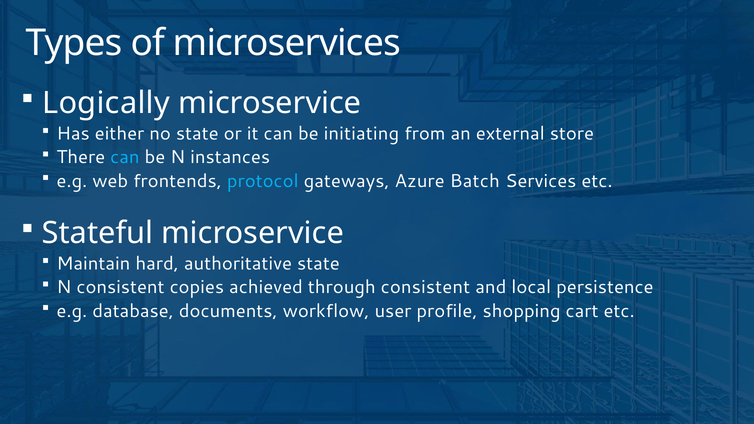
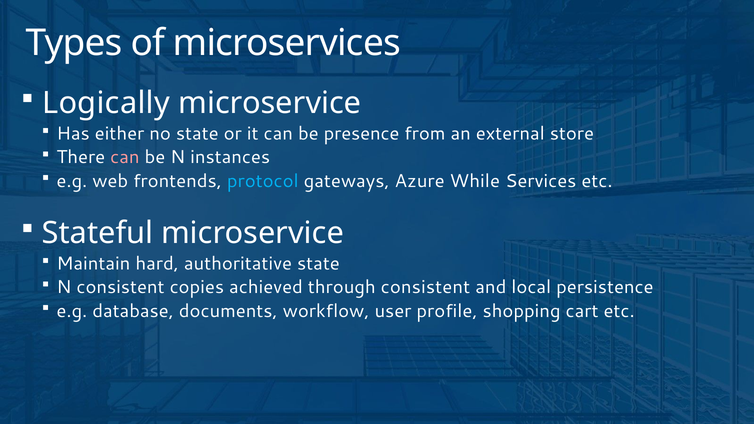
initiating: initiating -> presence
can at (125, 157) colour: light blue -> pink
Batch: Batch -> While
